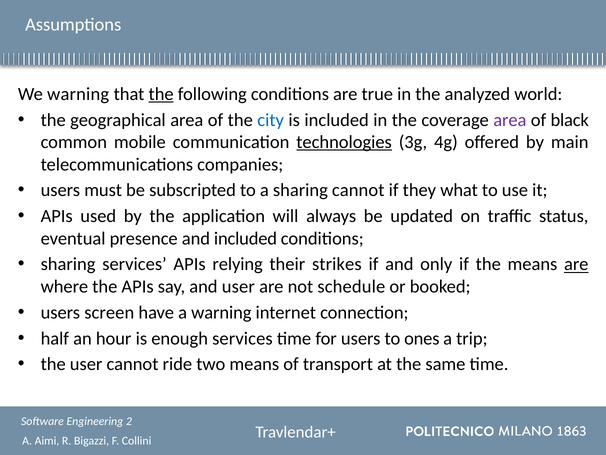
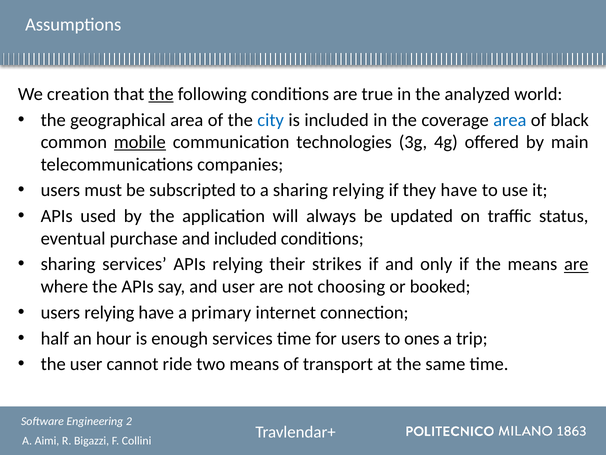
We warning: warning -> creation
area at (510, 120) colour: purple -> blue
mobile underline: none -> present
technologies underline: present -> none
sharing cannot: cannot -> relying
they what: what -> have
presence: presence -> purchase
schedule: schedule -> choosing
users screen: screen -> relying
a warning: warning -> primary
